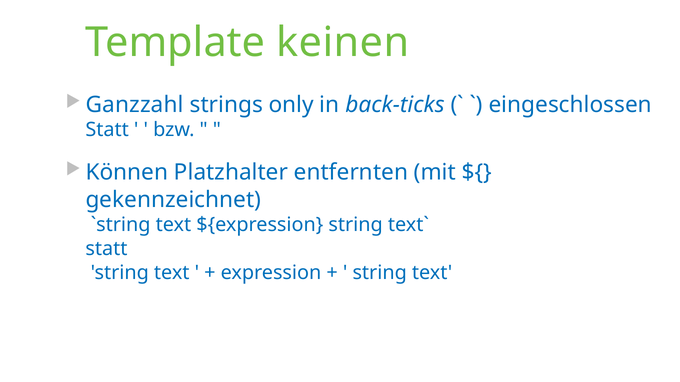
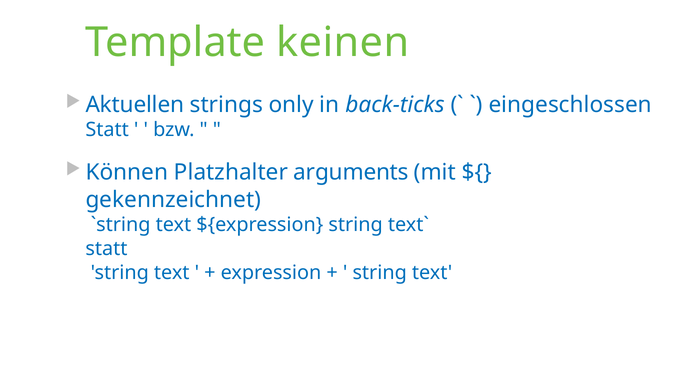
Ganzzahl: Ganzzahl -> Aktuellen
entfernten: entfernten -> arguments
